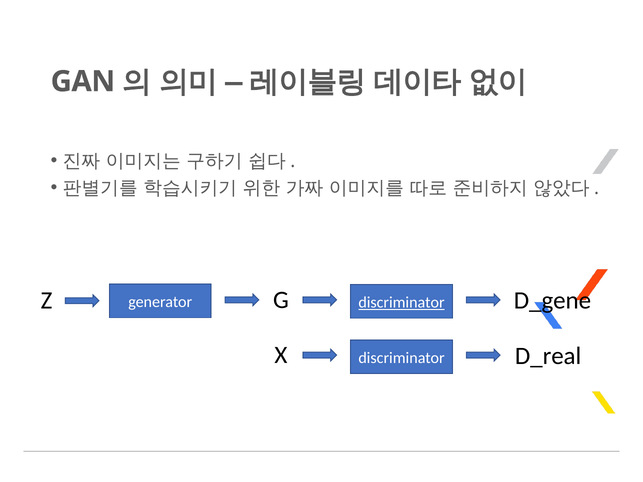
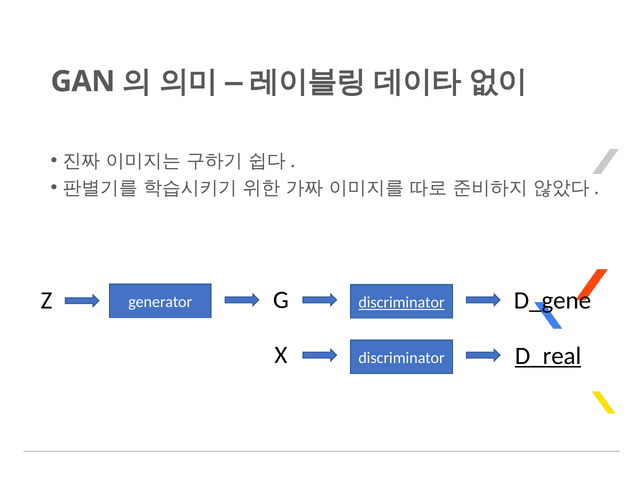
D_real underline: none -> present
